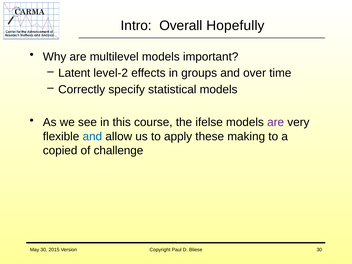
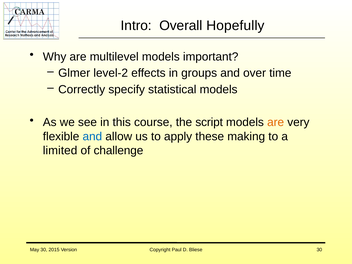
Latent: Latent -> Glmer
ifelse: ifelse -> script
are at (276, 122) colour: purple -> orange
copied: copied -> limited
